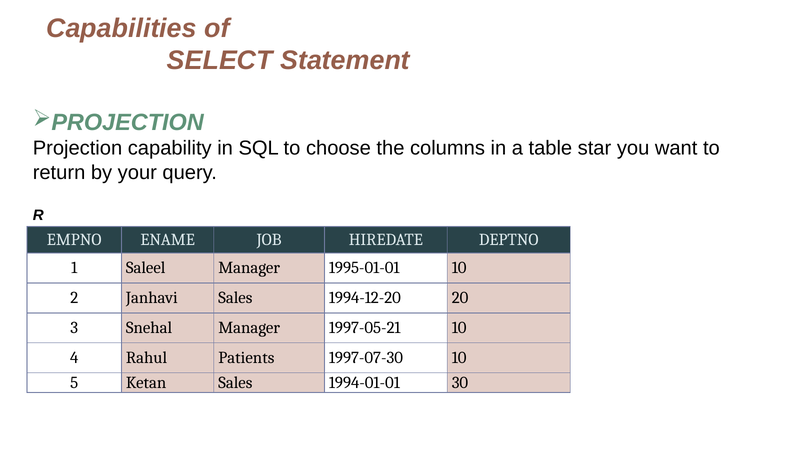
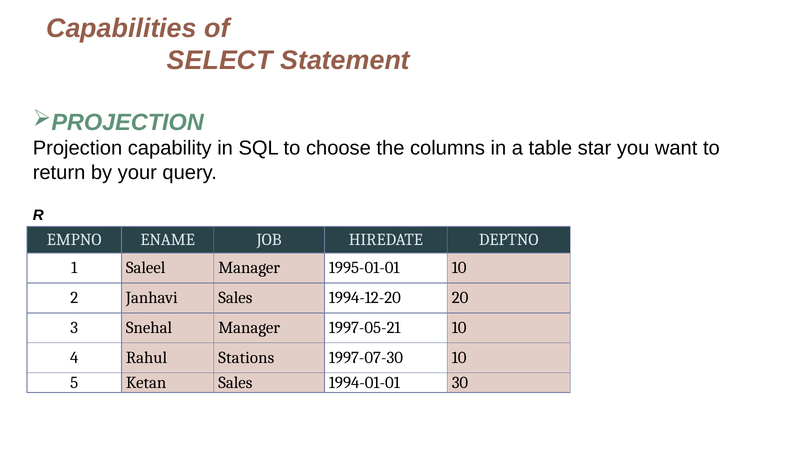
Patients: Patients -> Stations
